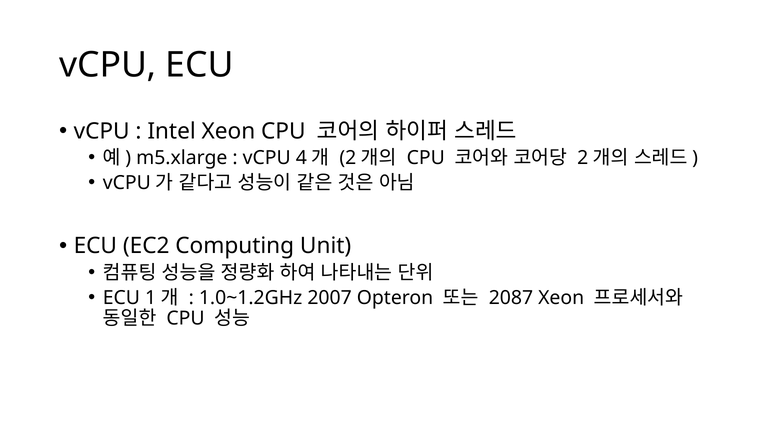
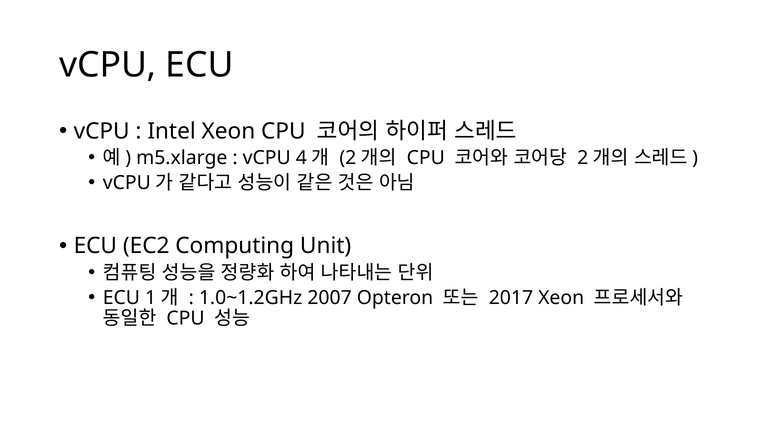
2087: 2087 -> 2017
